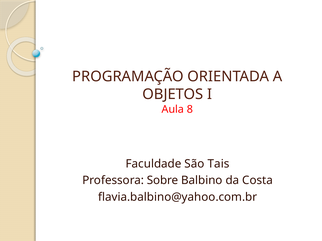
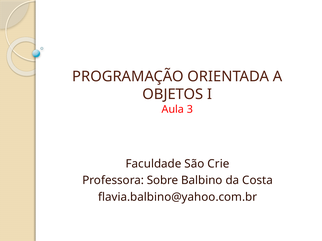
8: 8 -> 3
Tais: Tais -> Crie
